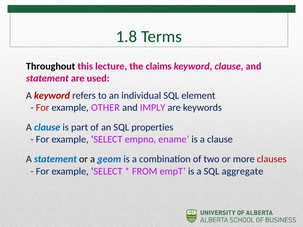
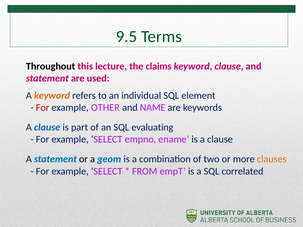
1.8: 1.8 -> 9.5
keyword at (52, 96) colour: red -> orange
IMPLY: IMPLY -> NAME
properties: properties -> evaluating
clauses colour: red -> orange
aggregate: aggregate -> correlated
